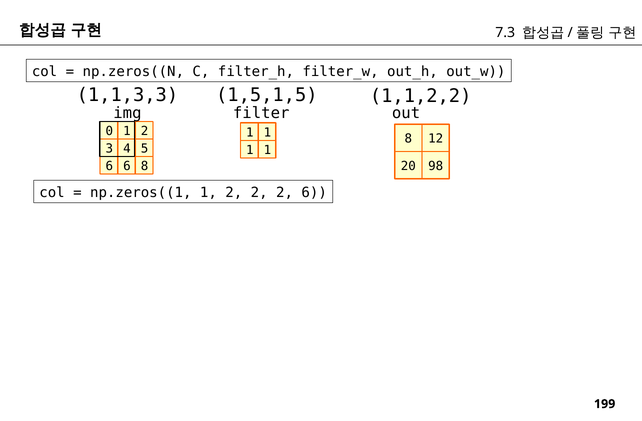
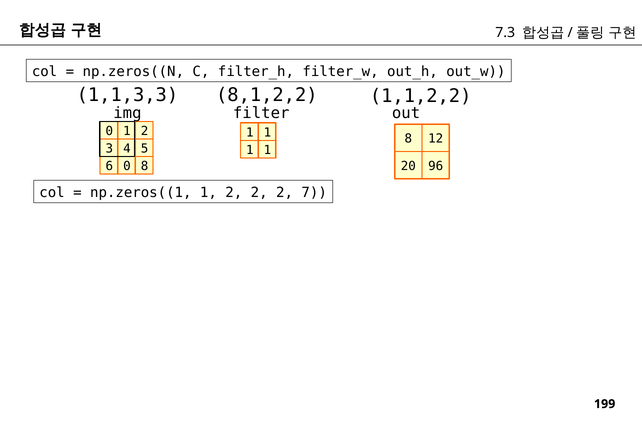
1,5,1,5: 1,5,1,5 -> 8,1,2,2
98: 98 -> 96
6 6: 6 -> 0
2 6: 6 -> 7
